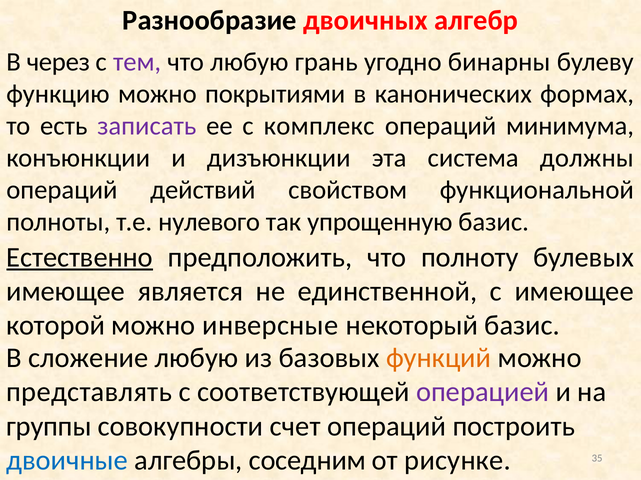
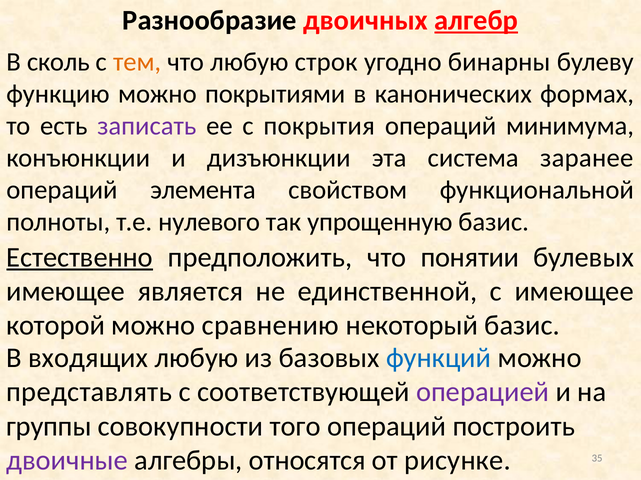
алгебр underline: none -> present
через: через -> сколь
тем colour: purple -> orange
грань: грань -> строк
комплекс: комплекс -> покрытия
должны: должны -> заранее
действий: действий -> элемента
полноту: полноту -> понятии
инверсные: инверсные -> сравнению
сложение: сложение -> входящих
функций colour: orange -> blue
счет: счет -> того
двоичные colour: blue -> purple
соседним: соседним -> относятся
